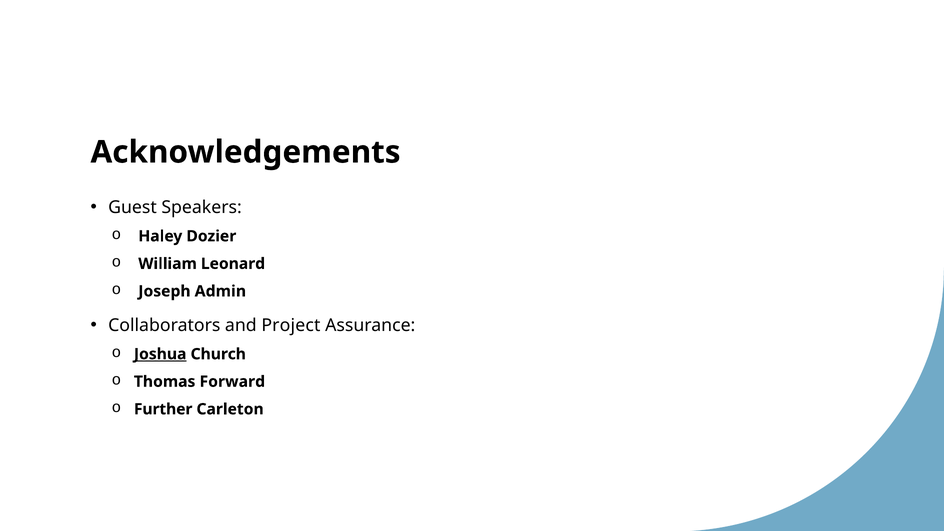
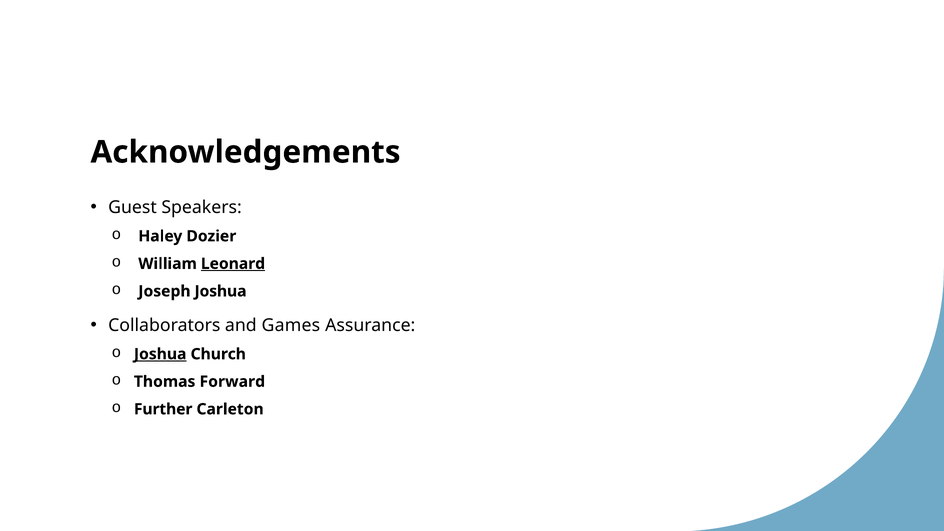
Leonard underline: none -> present
Joseph Admin: Admin -> Joshua
Project: Project -> Games
